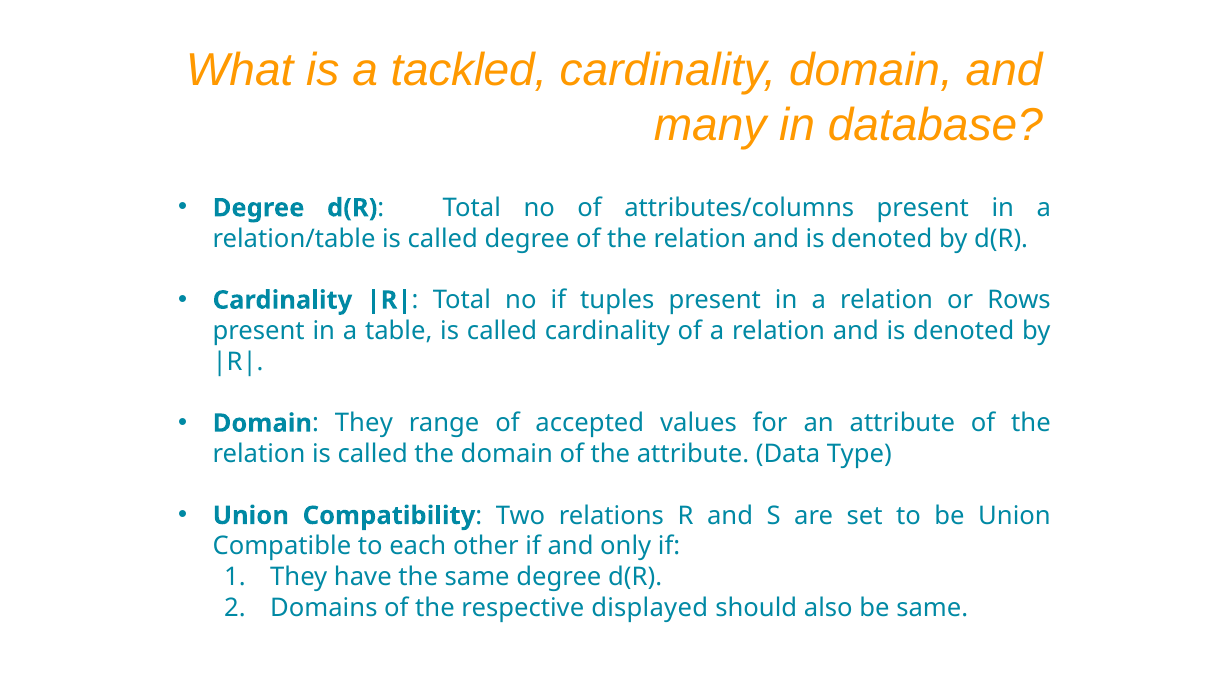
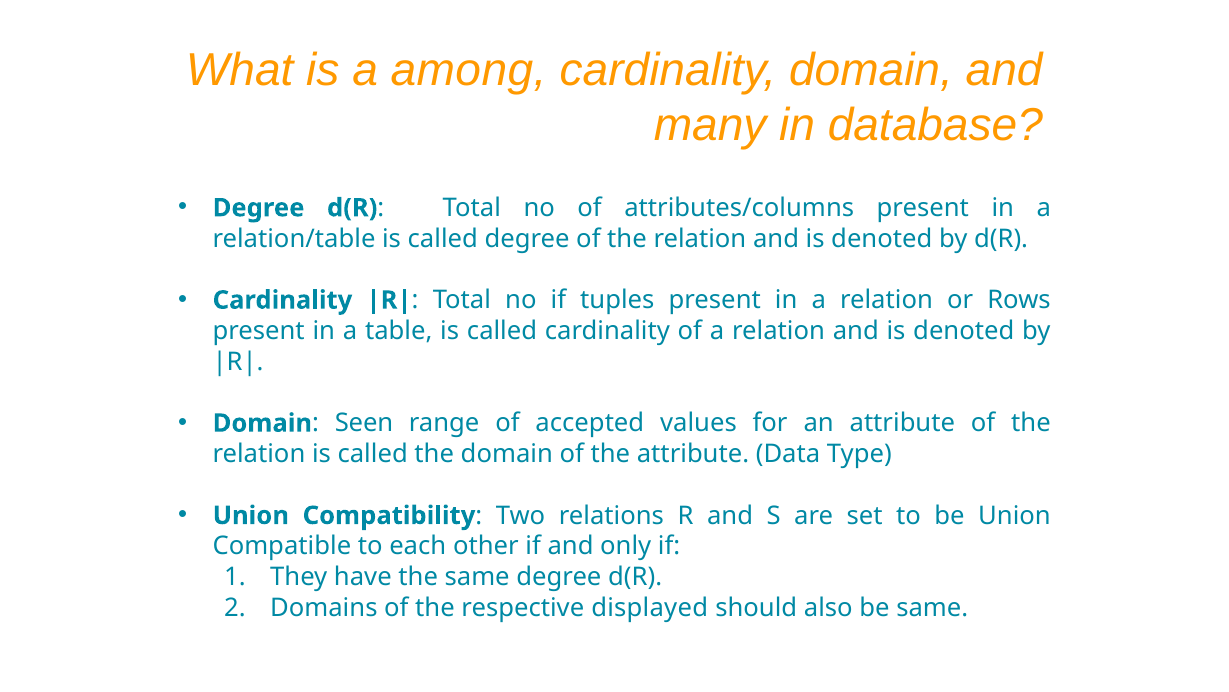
tackled: tackled -> among
They at (364, 423): They -> Seen
